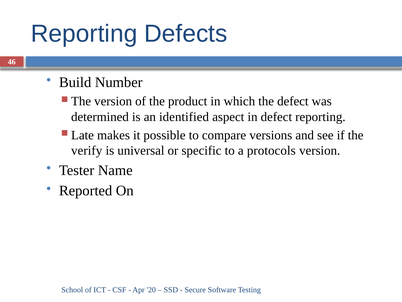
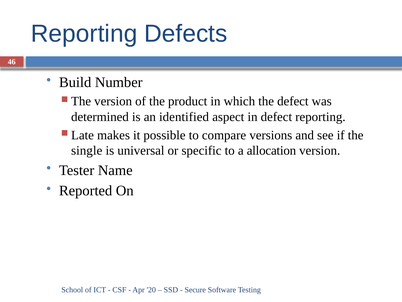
verify: verify -> single
protocols: protocols -> allocation
